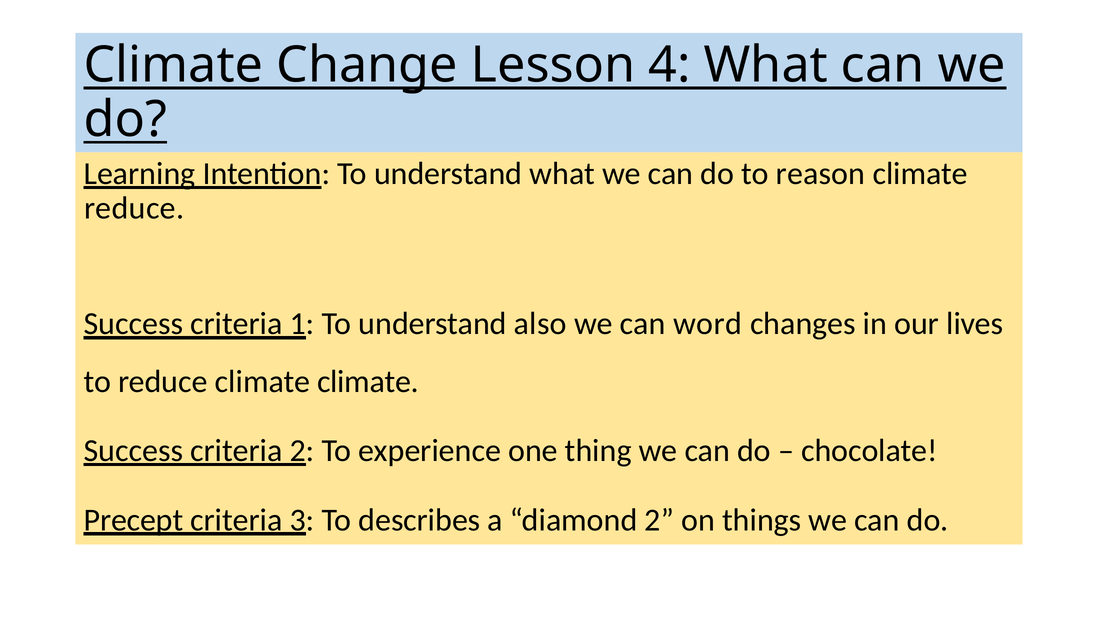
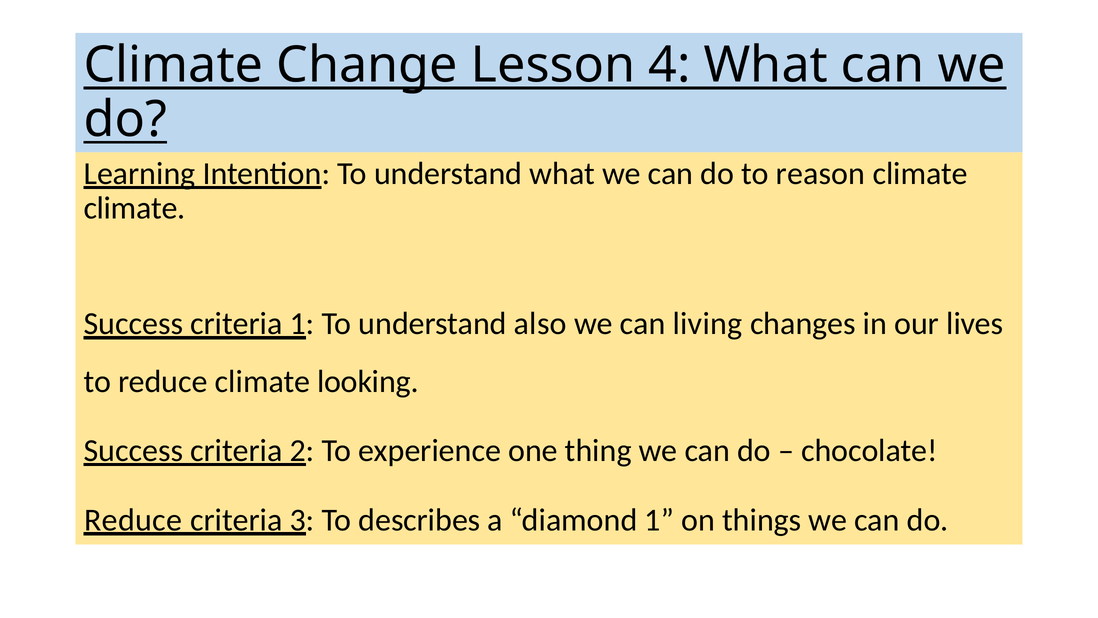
reduce at (134, 208): reduce -> climate
word: word -> living
climate climate: climate -> looking
Precept at (133, 520): Precept -> Reduce
diamond 2: 2 -> 1
